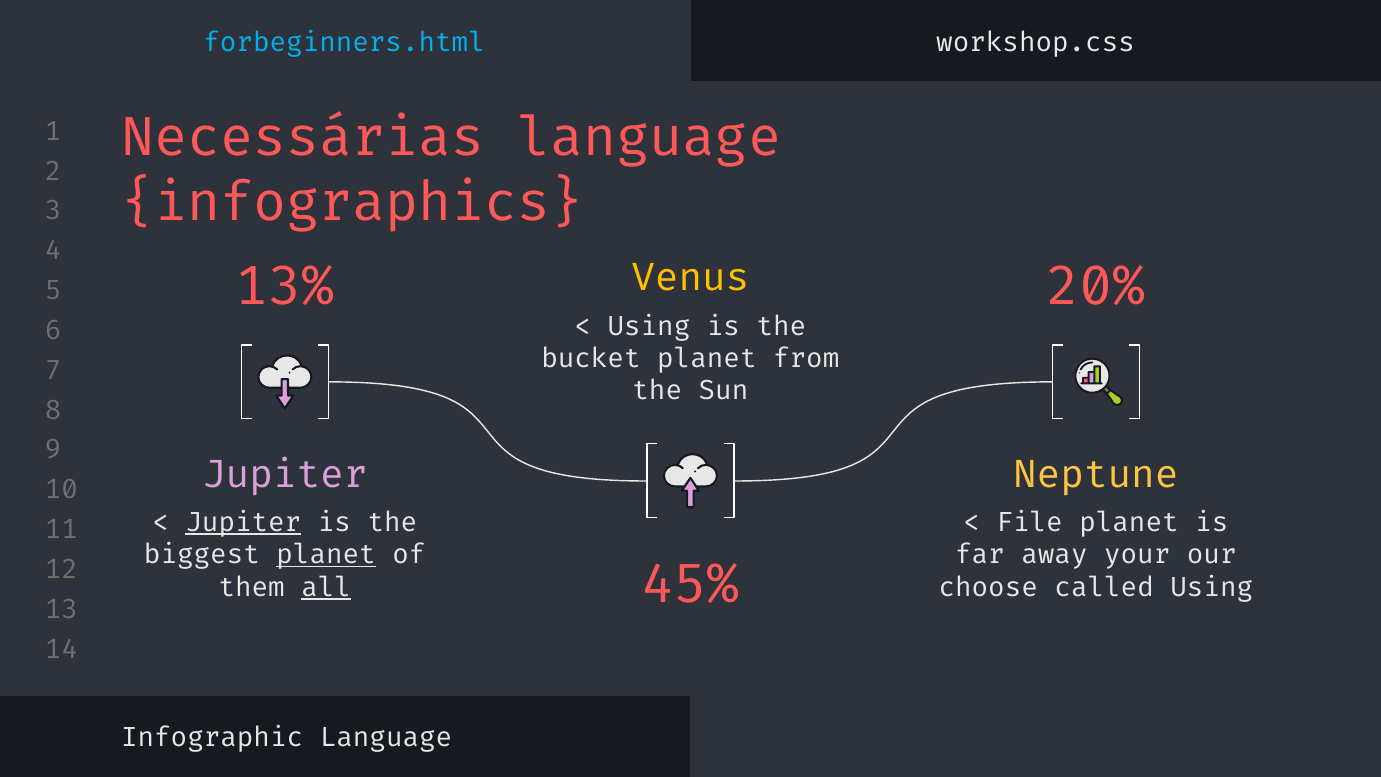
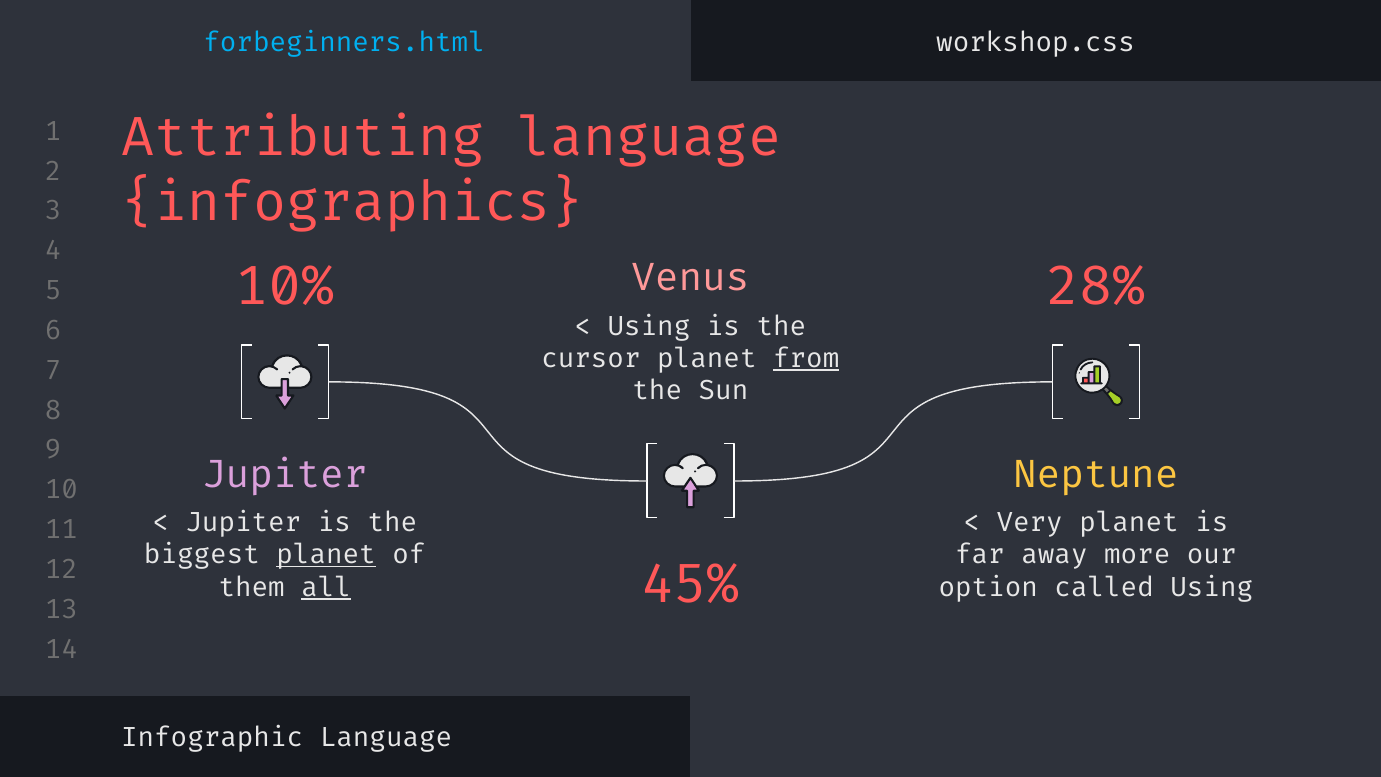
Necessárias: Necessárias -> Attributing
Venus colour: yellow -> pink
13%: 13% -> 10%
20%: 20% -> 28%
bucket: bucket -> cursor
from underline: none -> present
Jupiter at (243, 523) underline: present -> none
File: File -> Very
your: your -> more
choose: choose -> option
